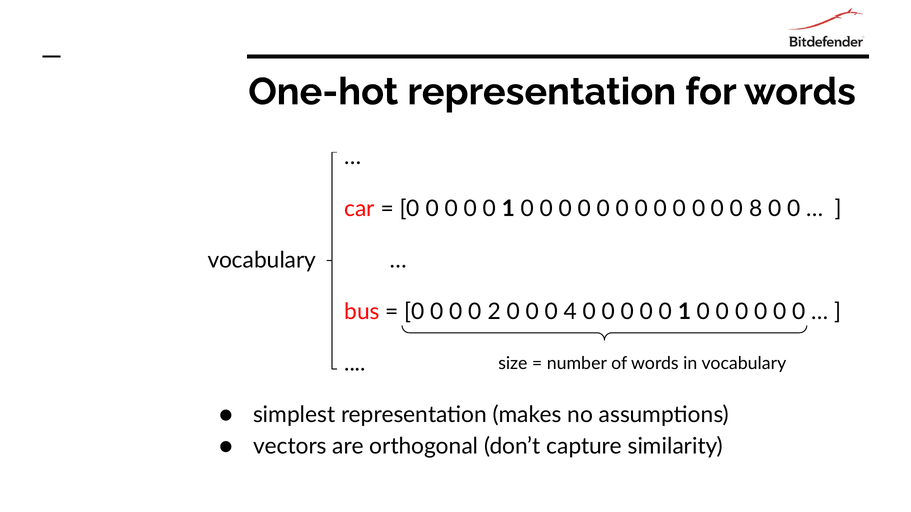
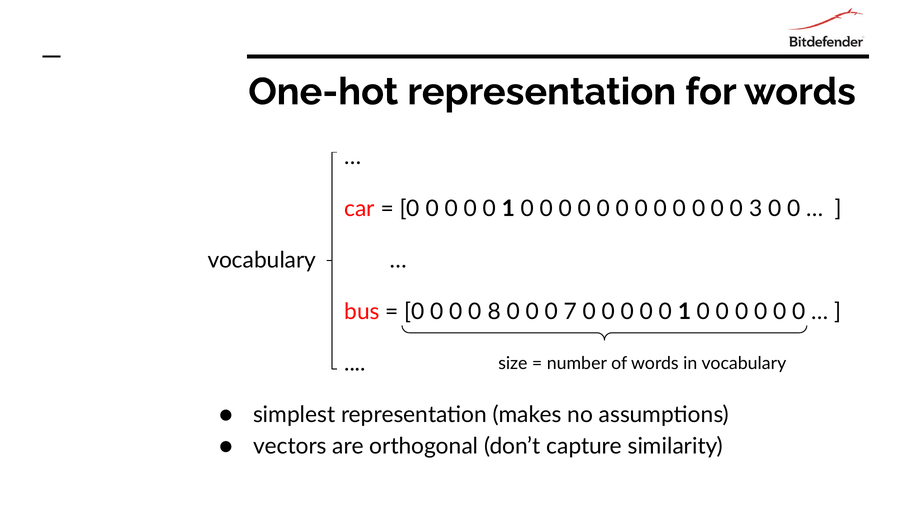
8: 8 -> 3
2: 2 -> 8
4: 4 -> 7
